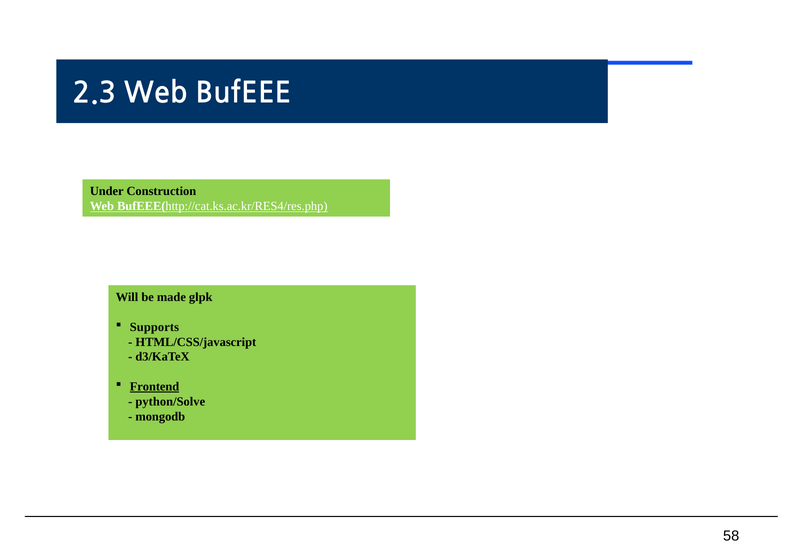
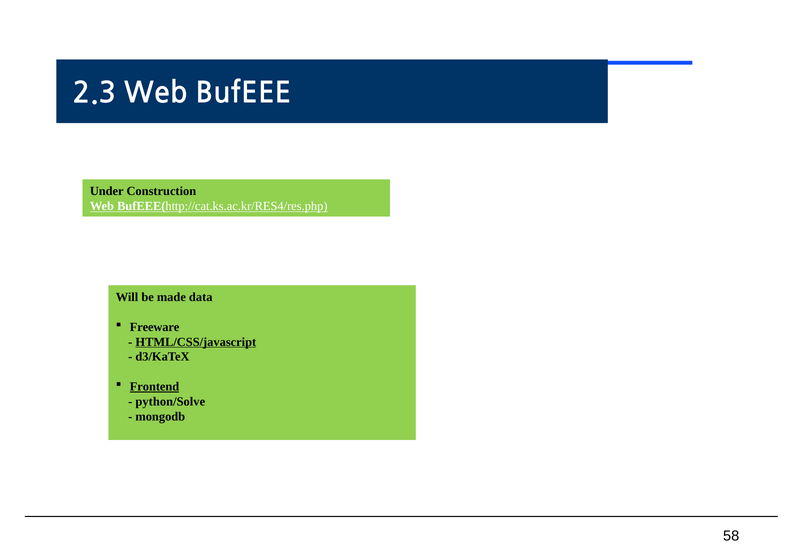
glpk: glpk -> data
Supports: Supports -> Freeware
HTML/CSS/javascript underline: none -> present
